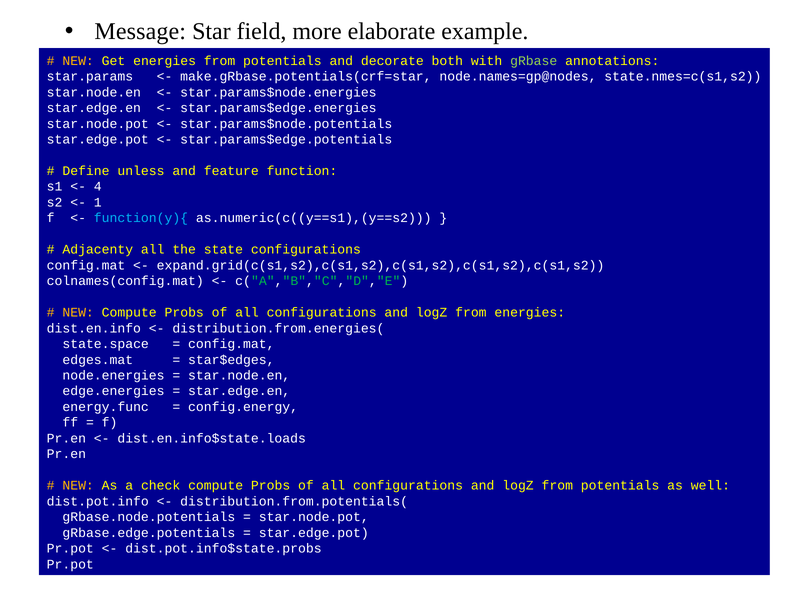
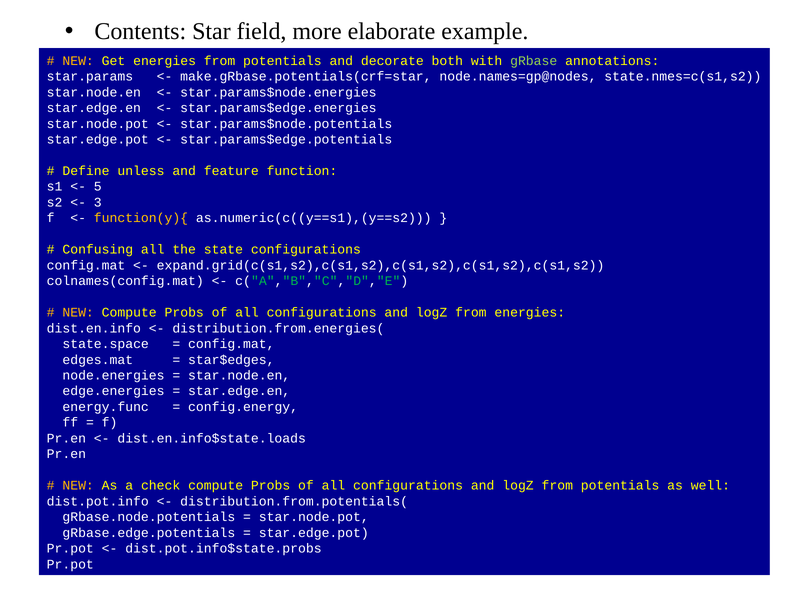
Message: Message -> Contents
4: 4 -> 5
1: 1 -> 3
function(y){ colour: light blue -> yellow
Adjacenty: Adjacenty -> Confusing
